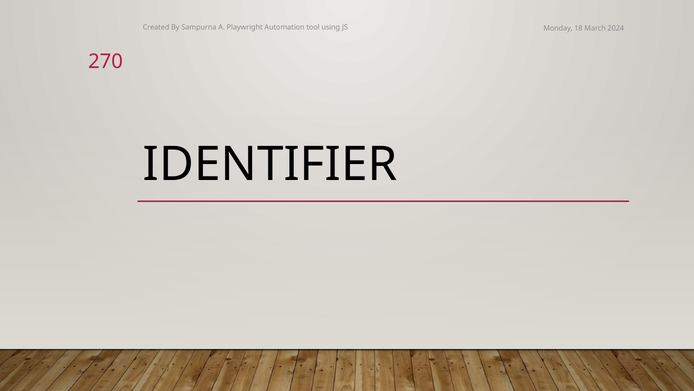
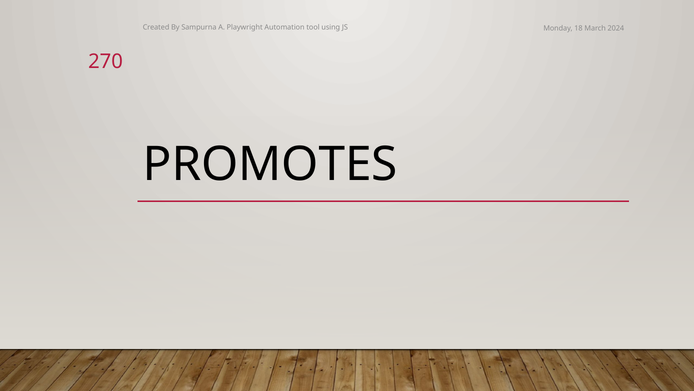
IDENTIFIER: IDENTIFIER -> PROMOTES
